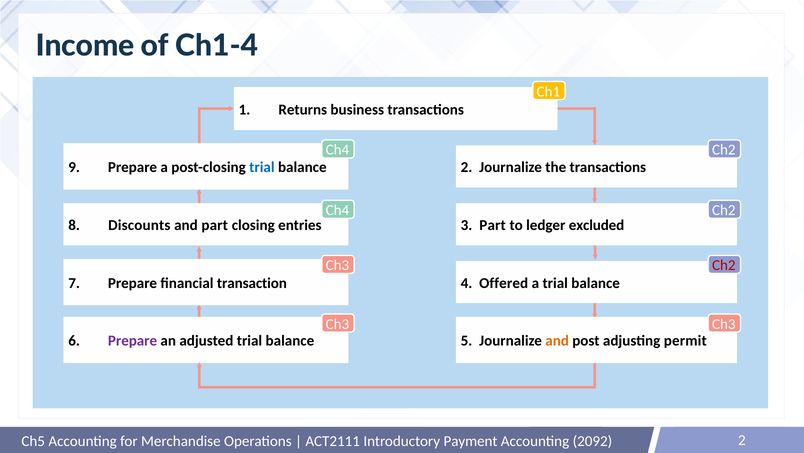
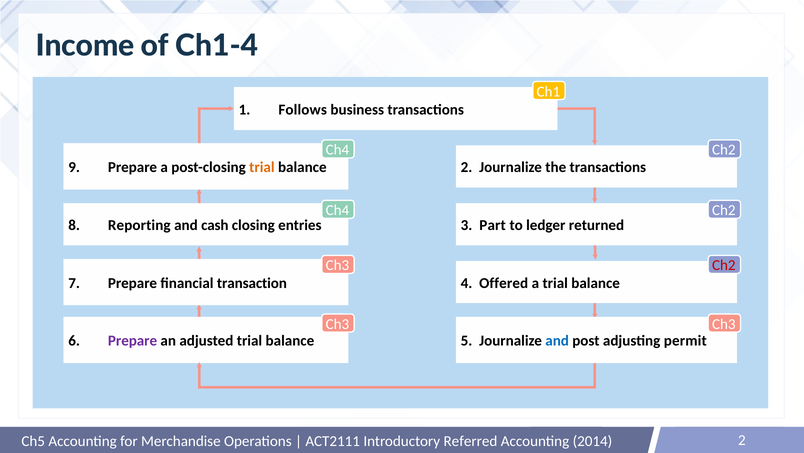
Returns: Returns -> Follows
trial at (262, 167) colour: blue -> orange
Discounts: Discounts -> Reporting
and part: part -> cash
excluded: excluded -> returned
and at (557, 341) colour: orange -> blue
Payment: Payment -> Referred
2092: 2092 -> 2014
